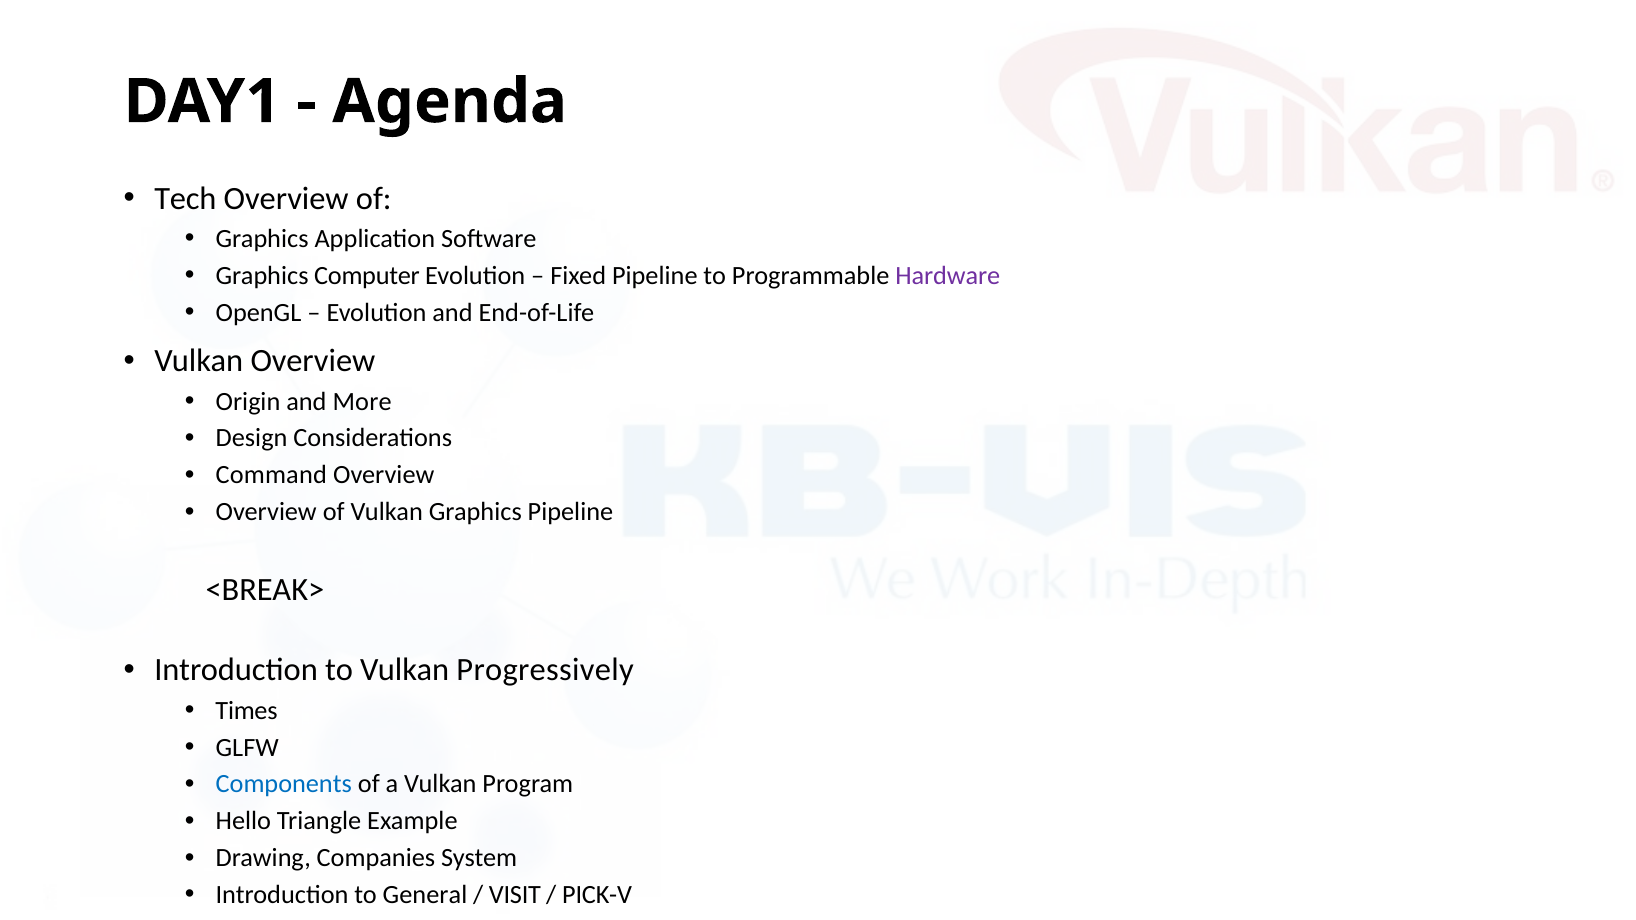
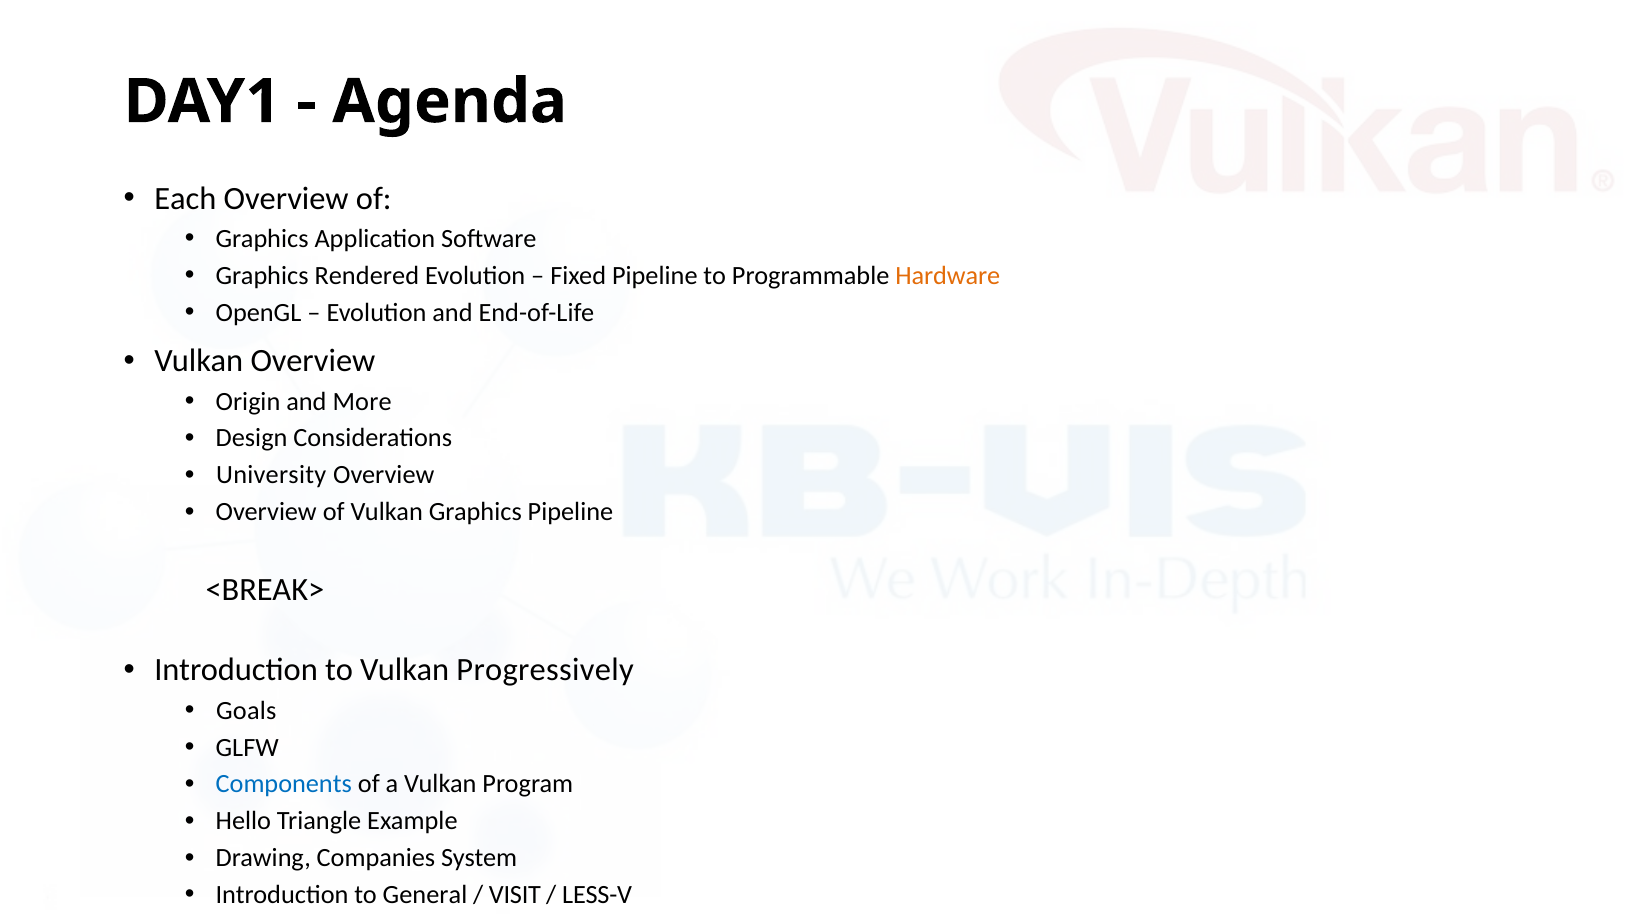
Tech: Tech -> Each
Computer: Computer -> Rendered
Hardware colour: purple -> orange
Command: Command -> University
Times: Times -> Goals
PICK-V: PICK-V -> LESS-V
